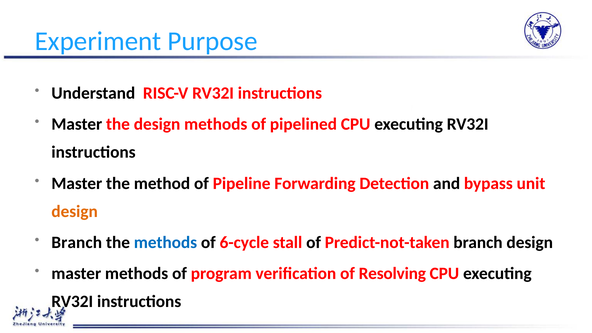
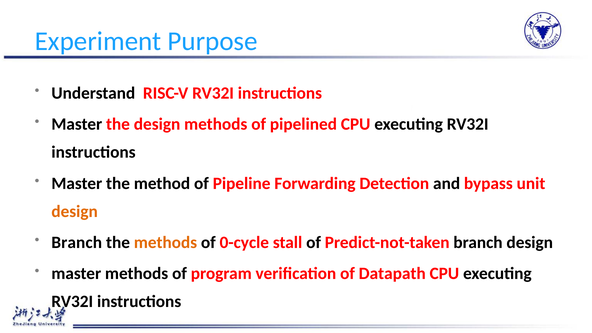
methods at (165, 242) colour: blue -> orange
6-cycle: 6-cycle -> 0-cycle
Resolving: Resolving -> Datapath
